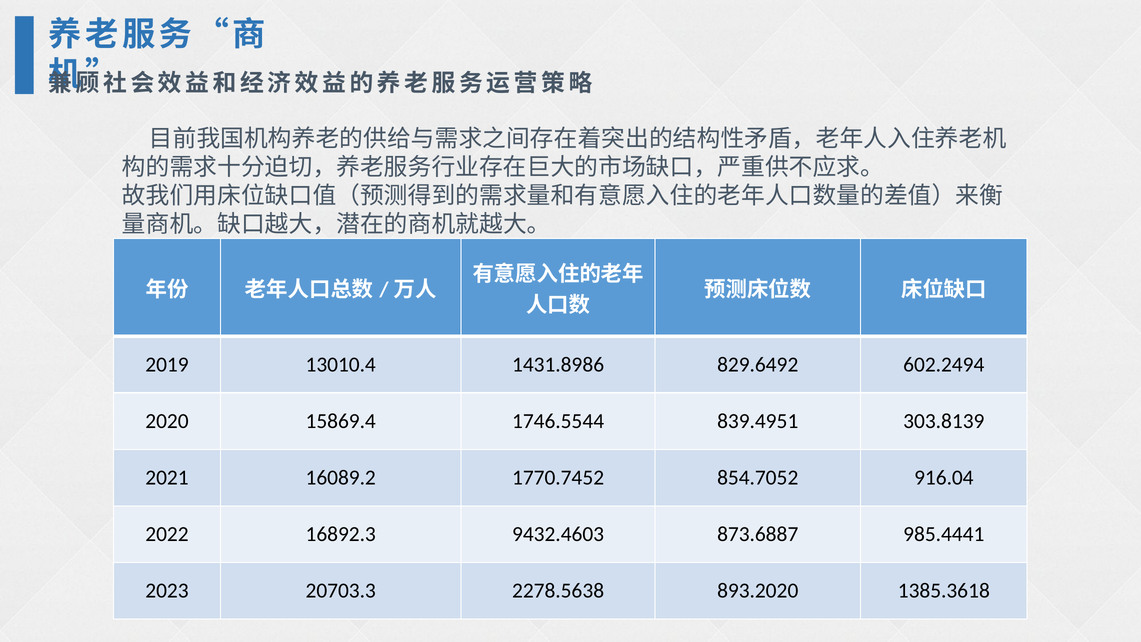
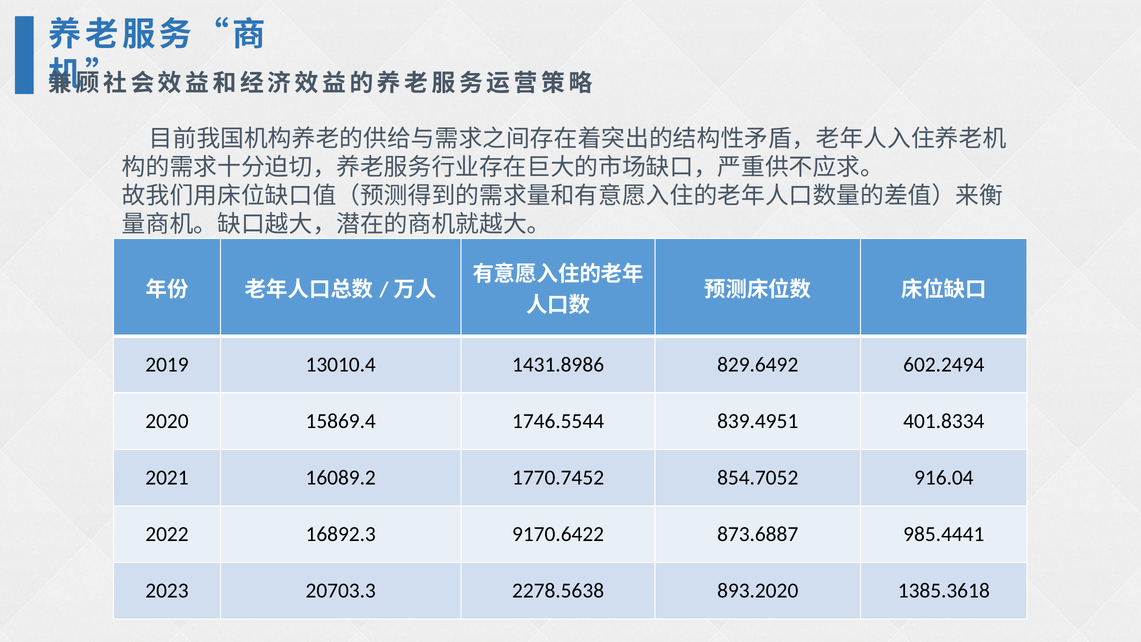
303.8139: 303.8139 -> 401.8334
9432.4603: 9432.4603 -> 9170.6422
